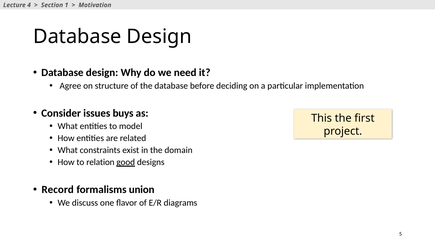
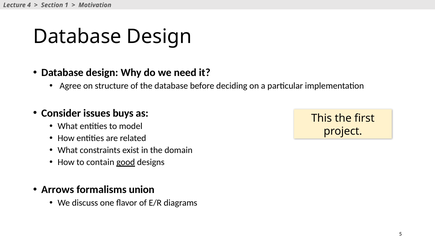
relation: relation -> contain
Record: Record -> Arrows
